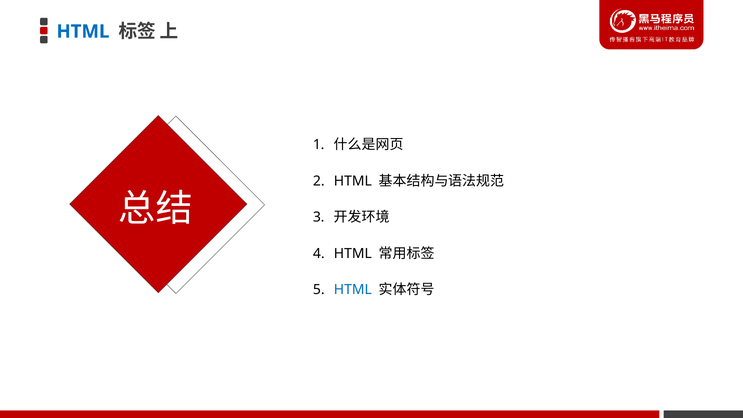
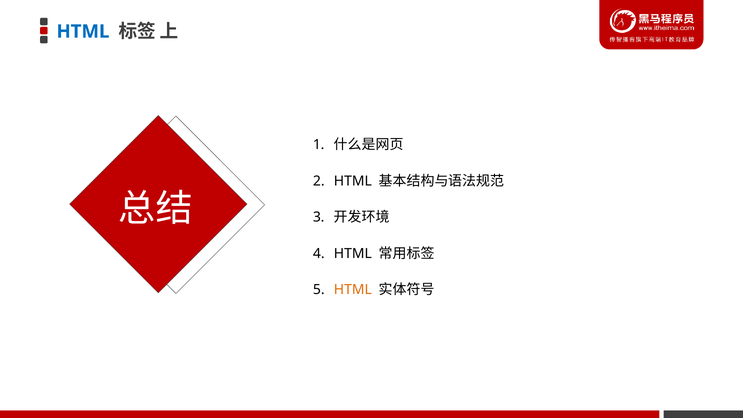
HTML at (353, 290) colour: blue -> orange
